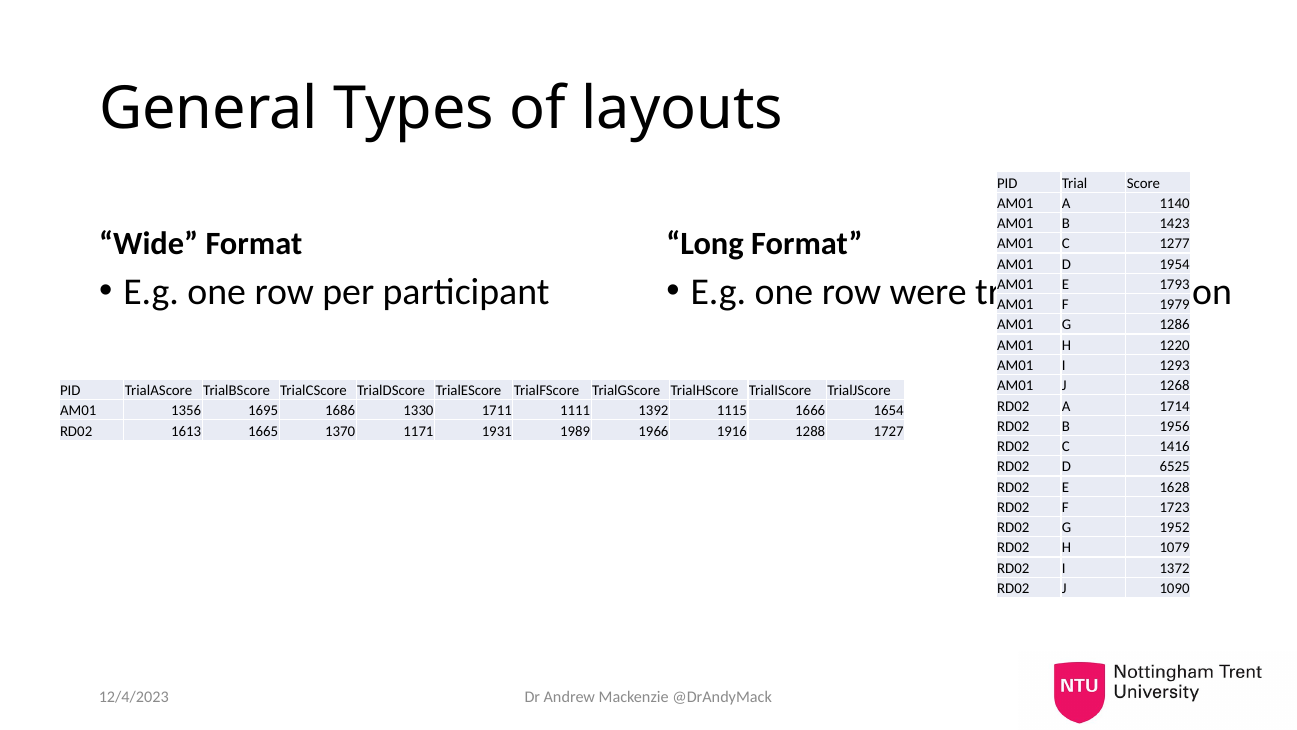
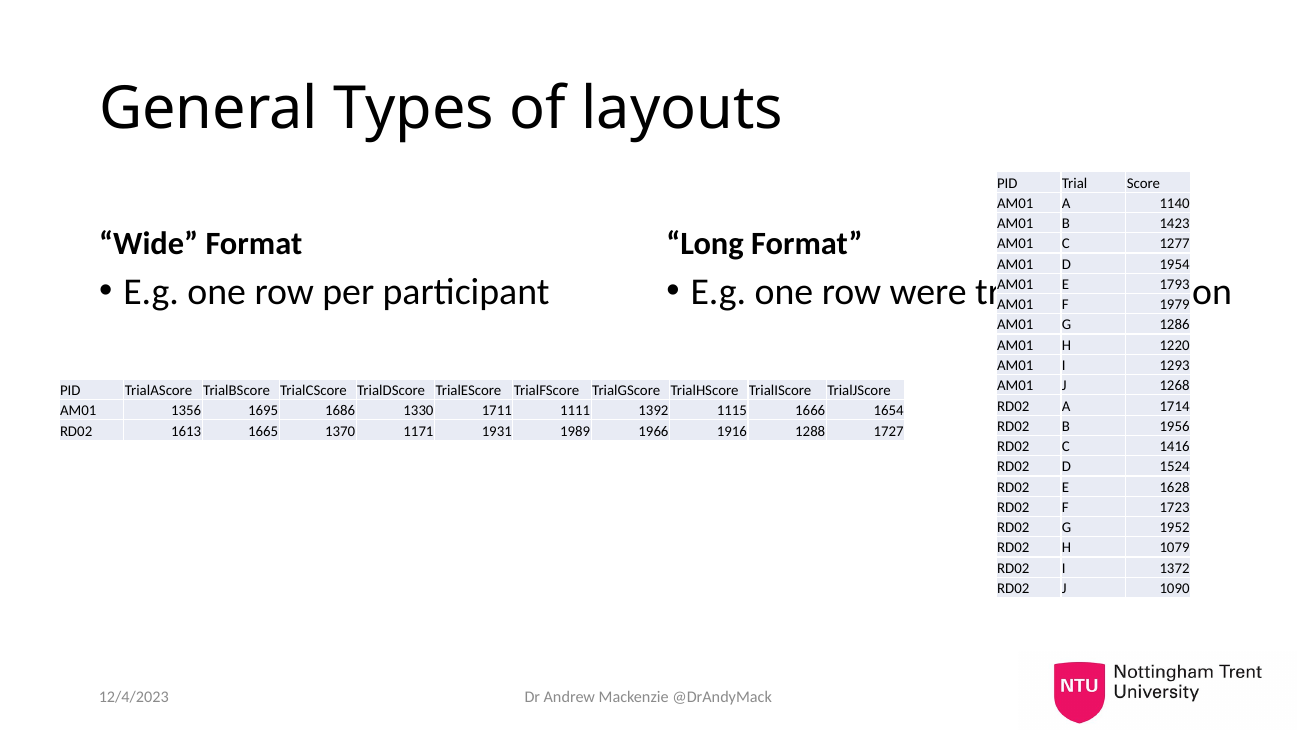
6525: 6525 -> 1524
